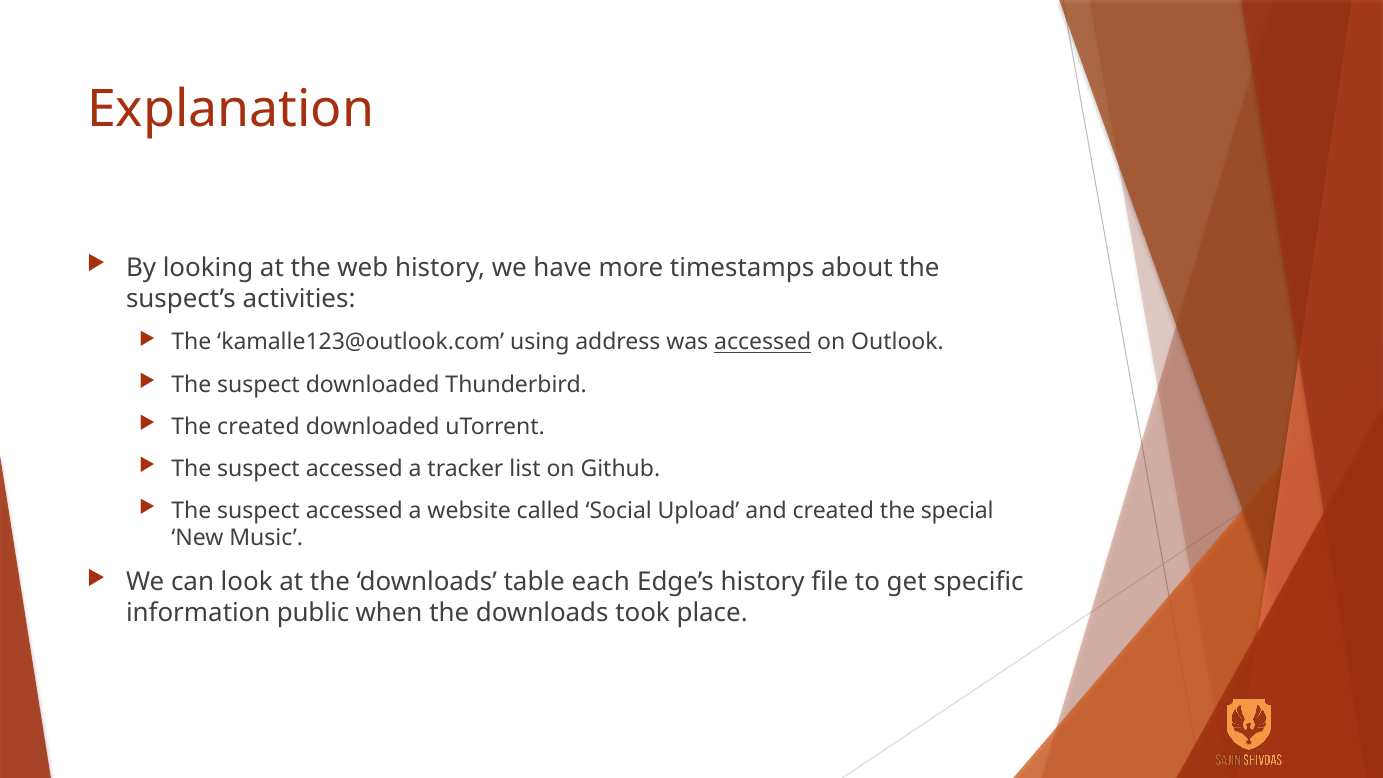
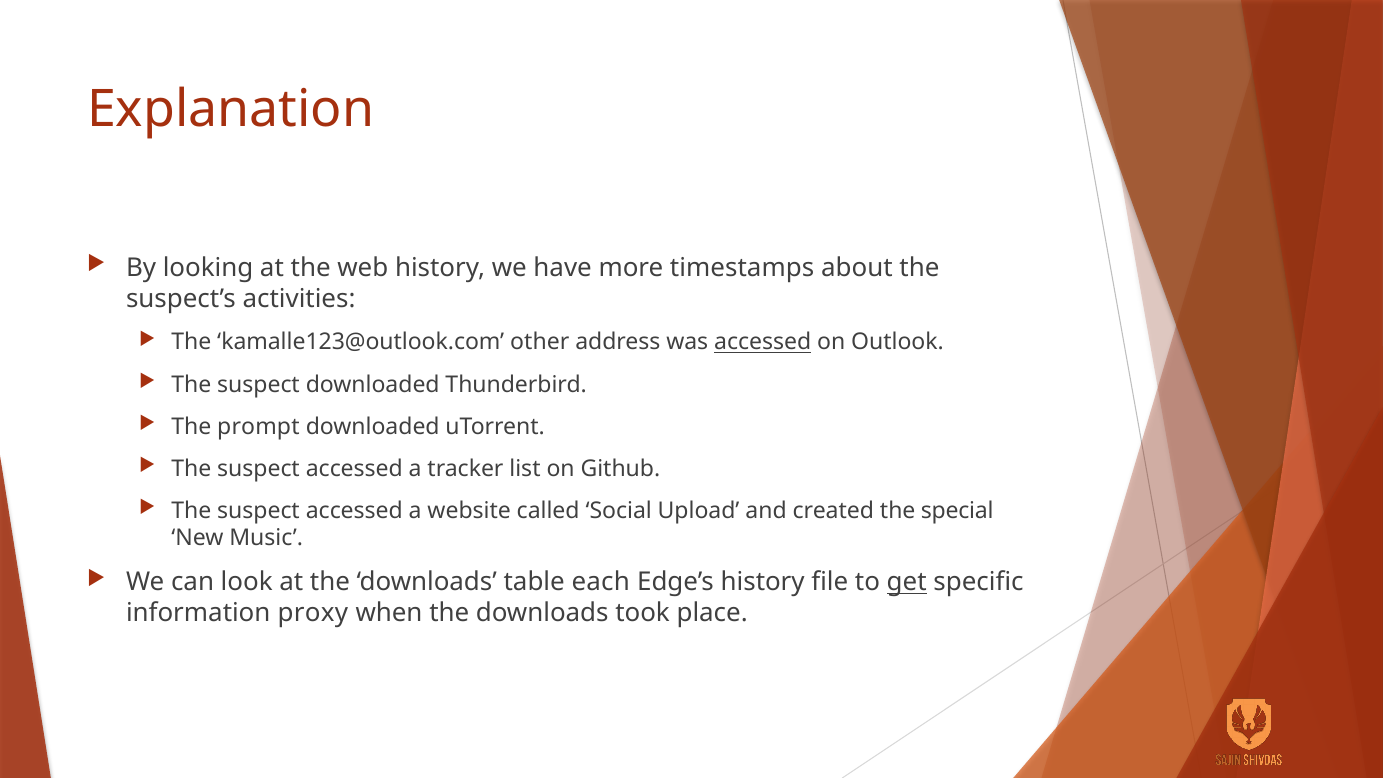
using: using -> other
The created: created -> prompt
get underline: none -> present
public: public -> proxy
